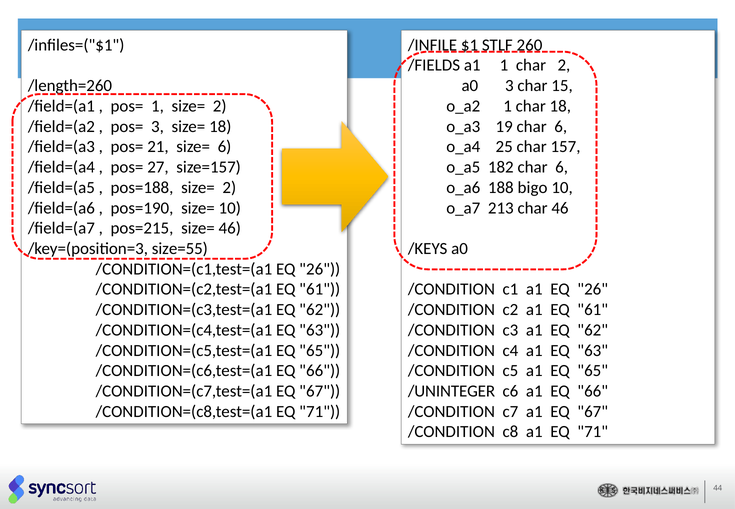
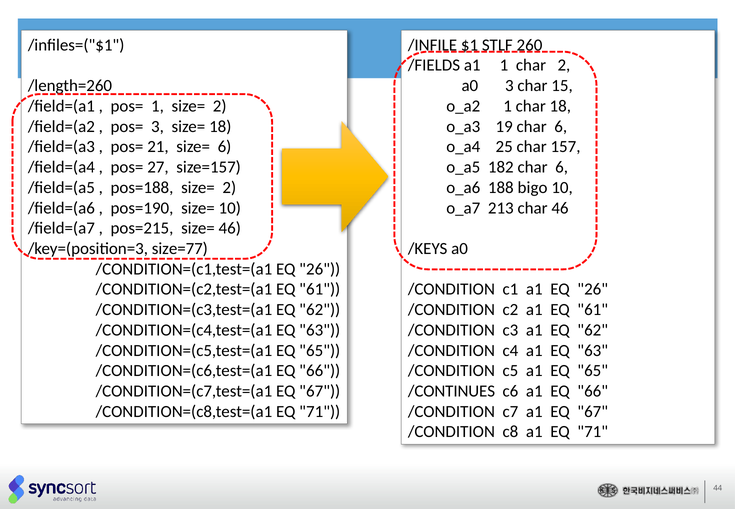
size=55: size=55 -> size=77
/UNINTEGER: /UNINTEGER -> /CONTINUES
